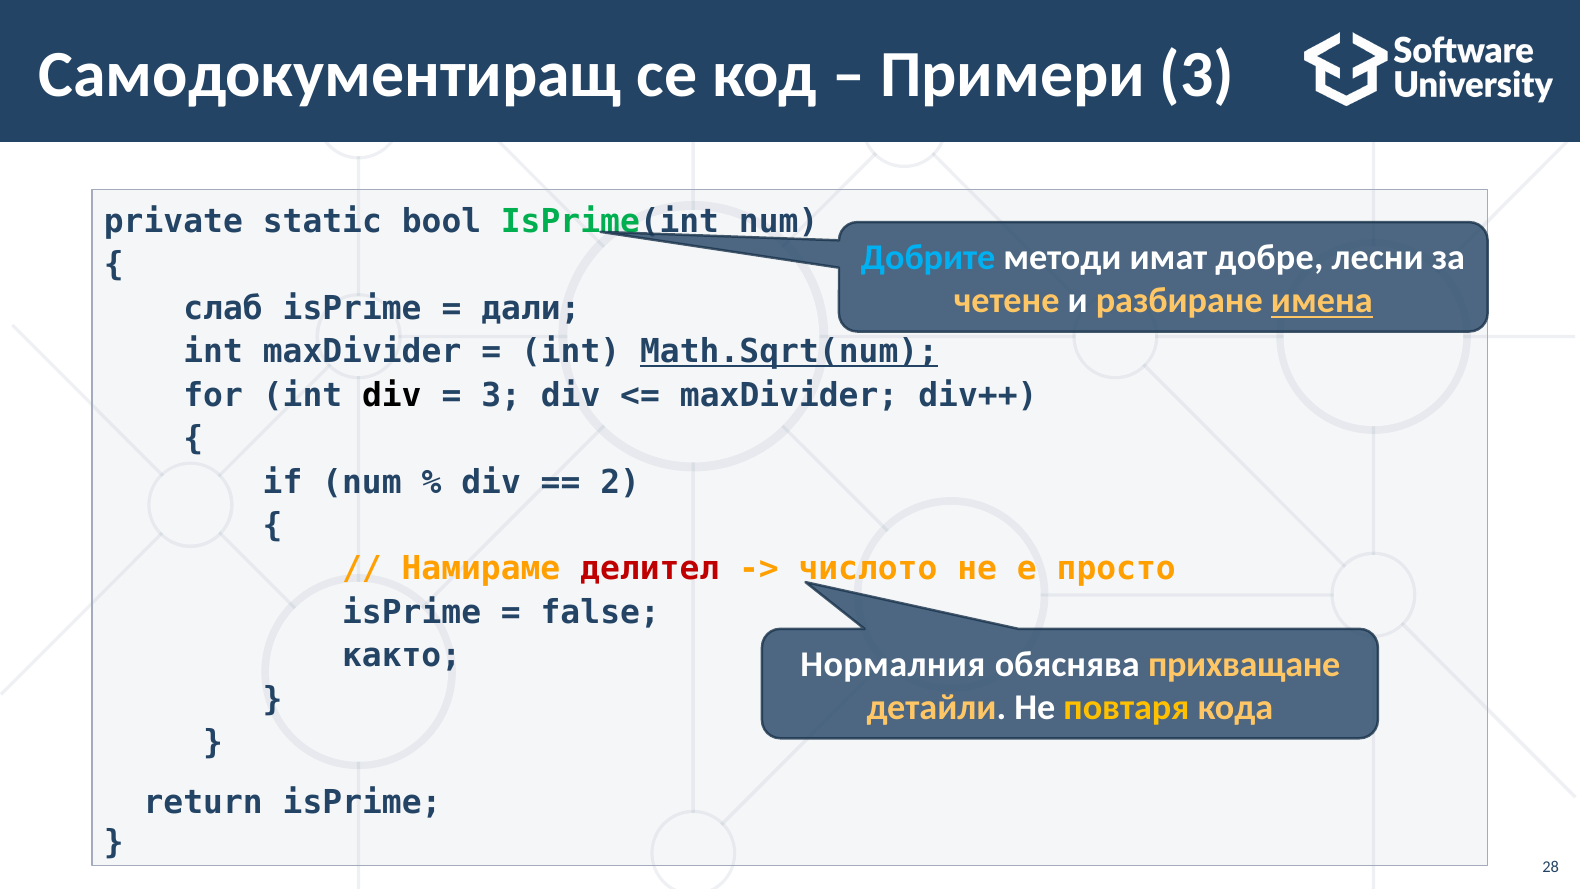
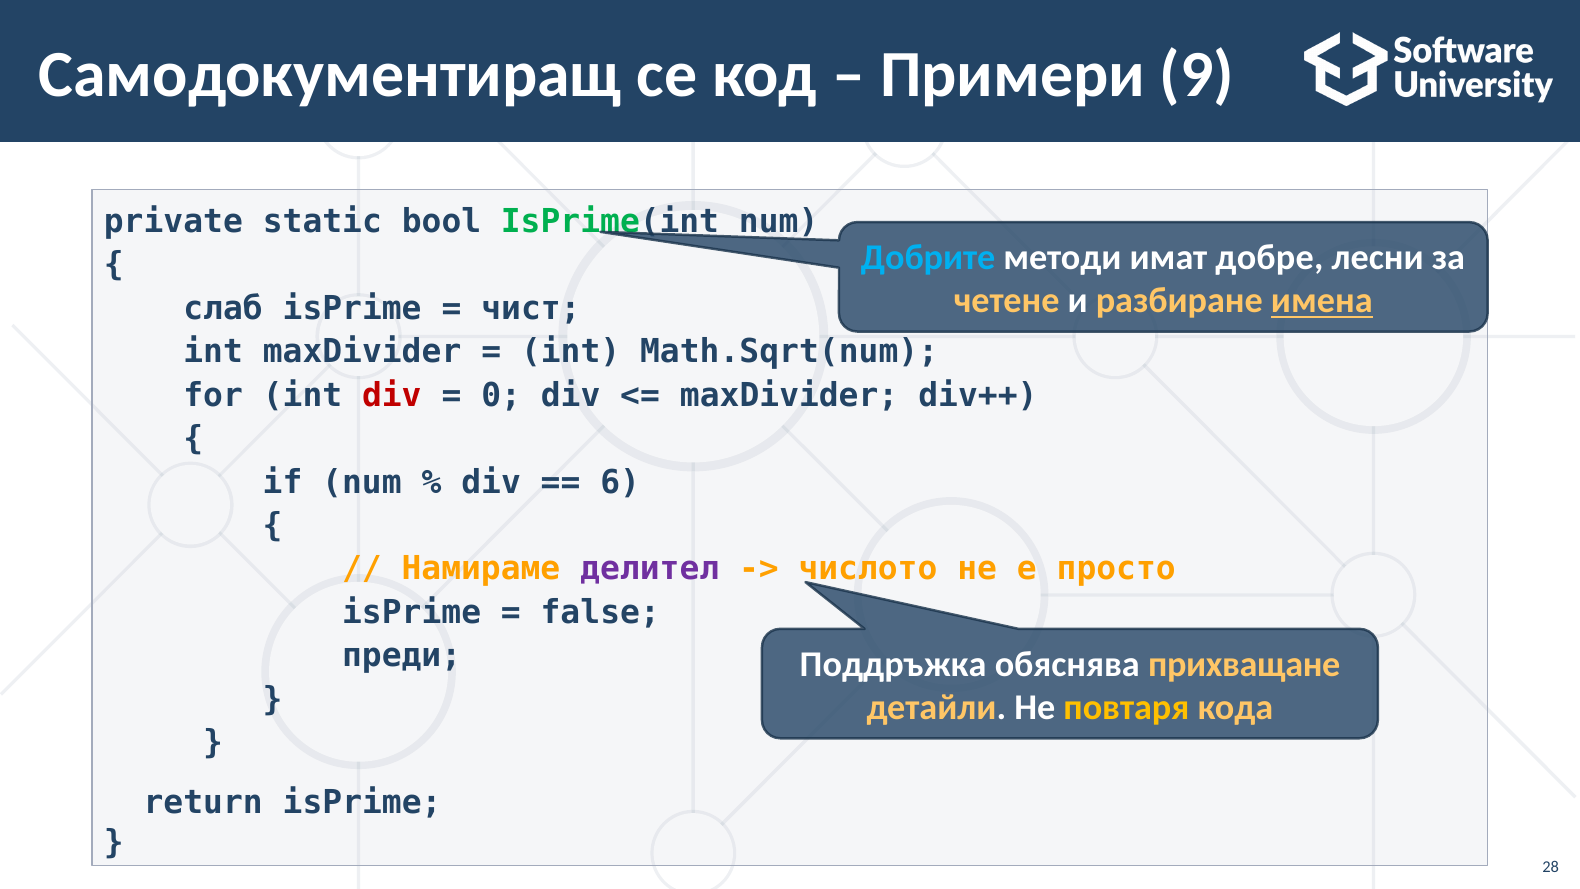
Примери 3: 3 -> 9
дали: дали -> чист
Math.Sqrt(num underline: present -> none
div at (392, 395) colour: black -> red
3 at (501, 395): 3 -> 0
2: 2 -> 6
делител colour: red -> purple
както: както -> преди
Нормалния: Нормалния -> Поддръжка
